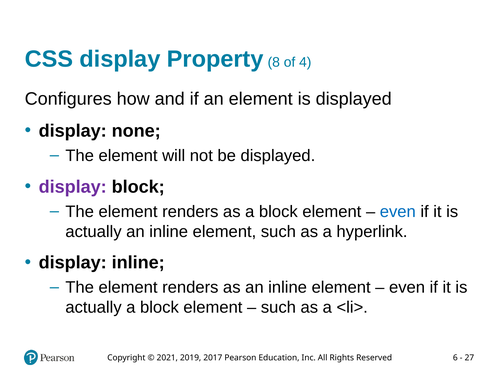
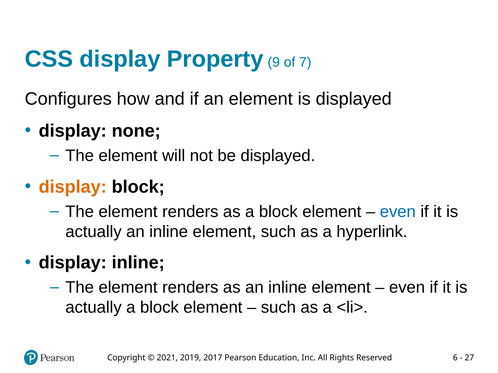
8: 8 -> 9
4: 4 -> 7
display at (73, 187) colour: purple -> orange
